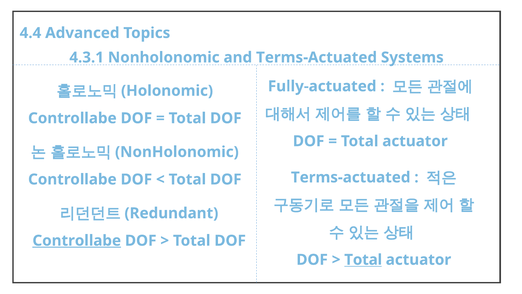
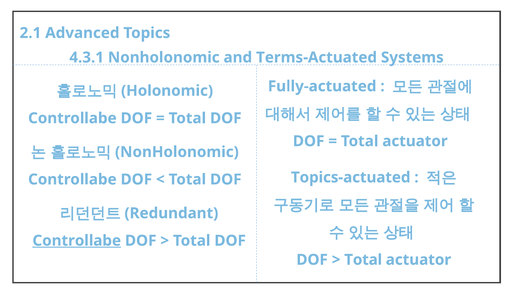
4.4: 4.4 -> 2.1
Terms-actuated at (351, 177): Terms-actuated -> Topics-actuated
Total at (363, 259) underline: present -> none
